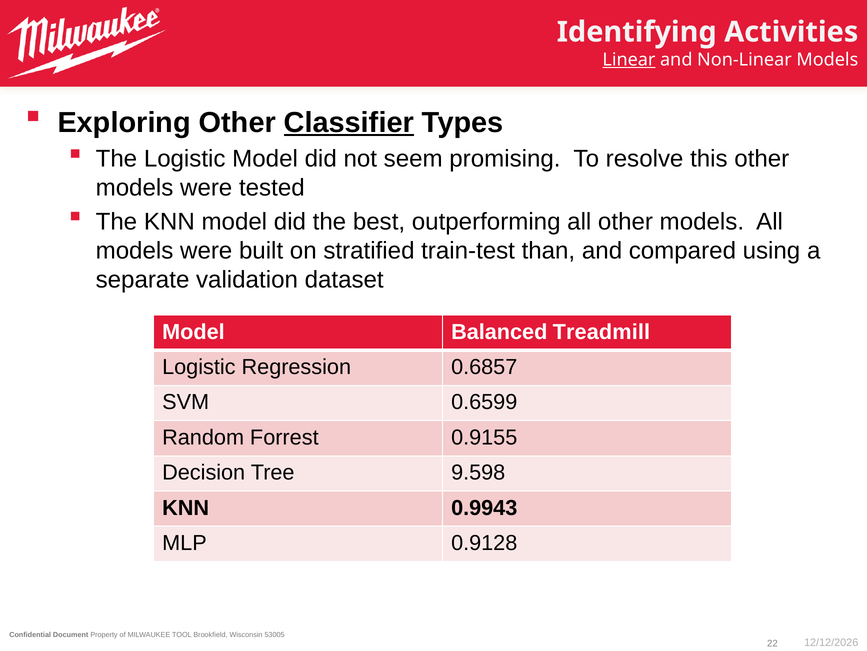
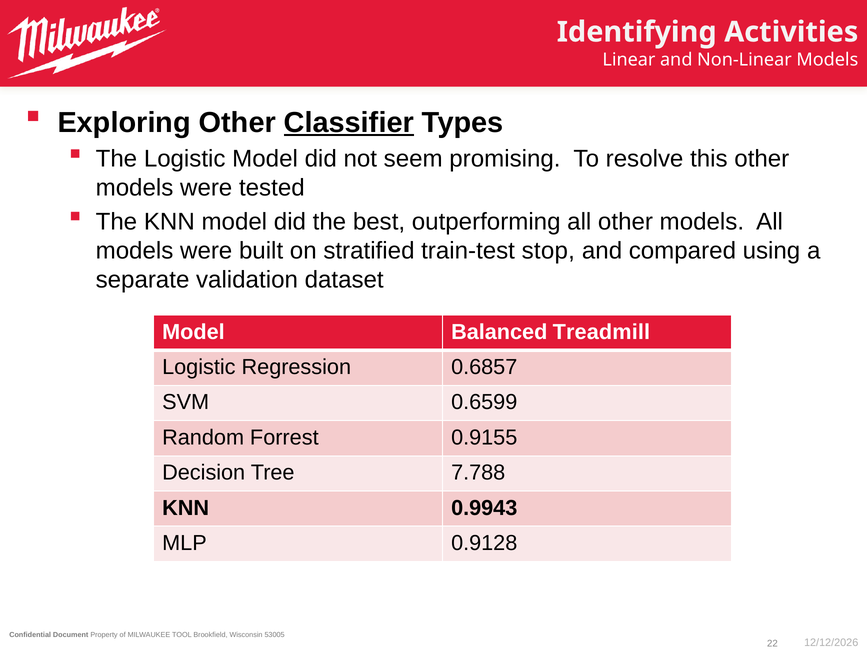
Linear underline: present -> none
than: than -> stop
9.598: 9.598 -> 7.788
